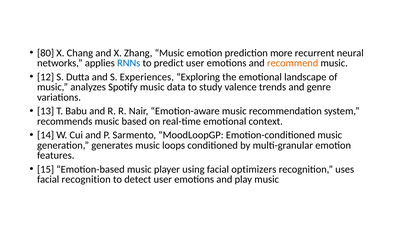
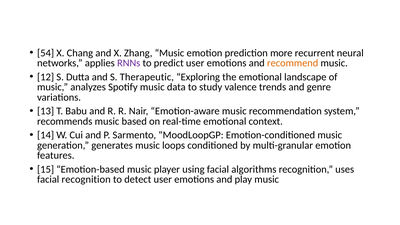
80: 80 -> 54
RNNs colour: blue -> purple
Experiences: Experiences -> Therapeutic
optimizers: optimizers -> algorithms
